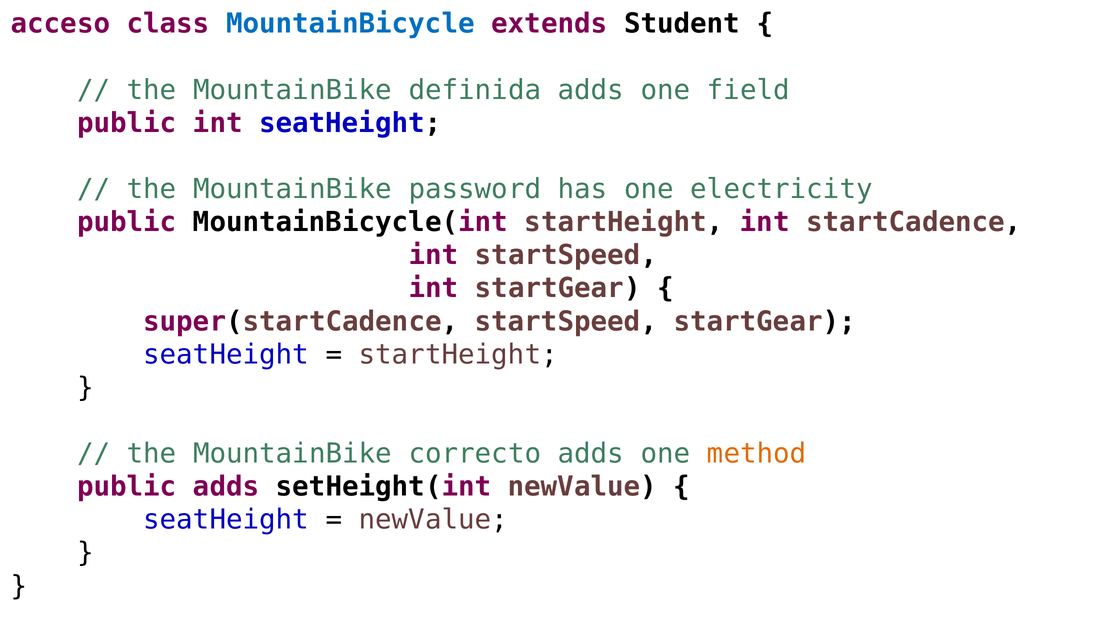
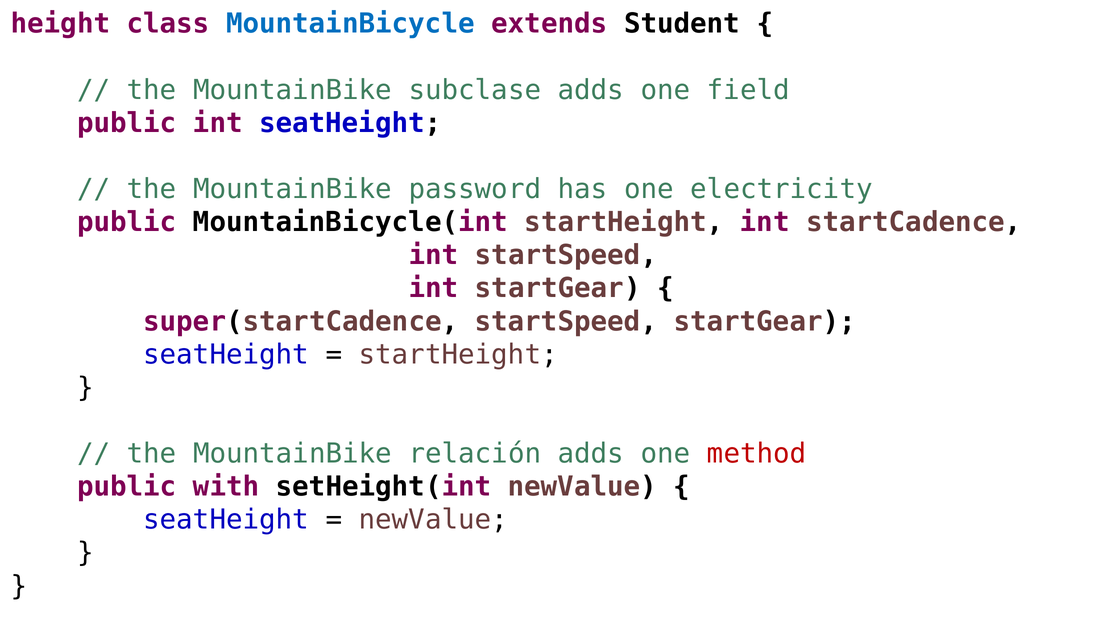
acceso: acceso -> height
definida: definida -> subclase
correcto: correcto -> relación
method colour: orange -> red
public adds: adds -> with
